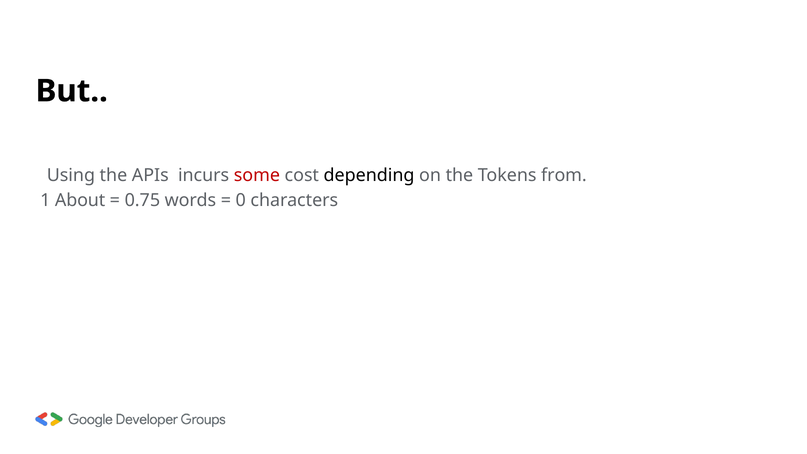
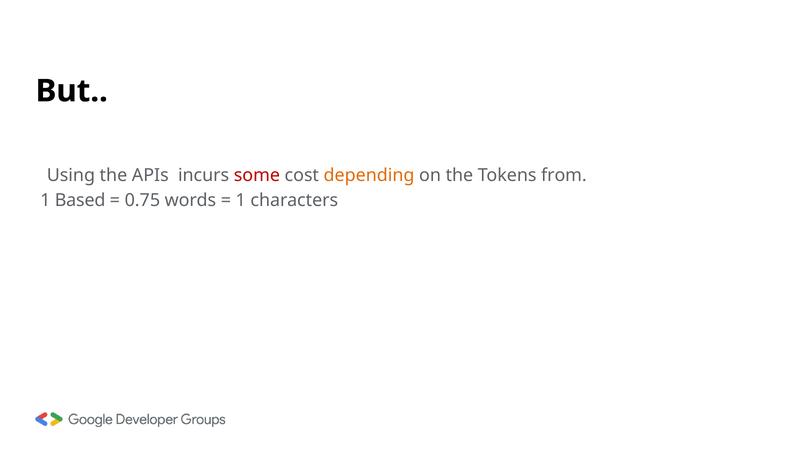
depending colour: black -> orange
About: About -> Based
0 at (241, 200): 0 -> 1
